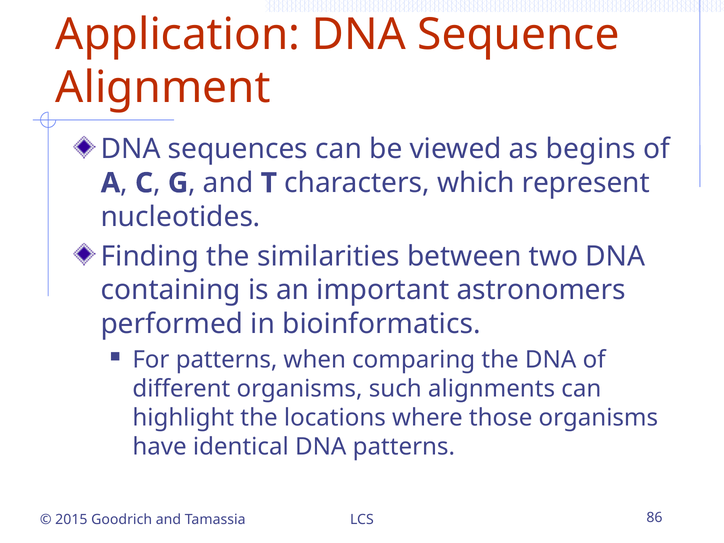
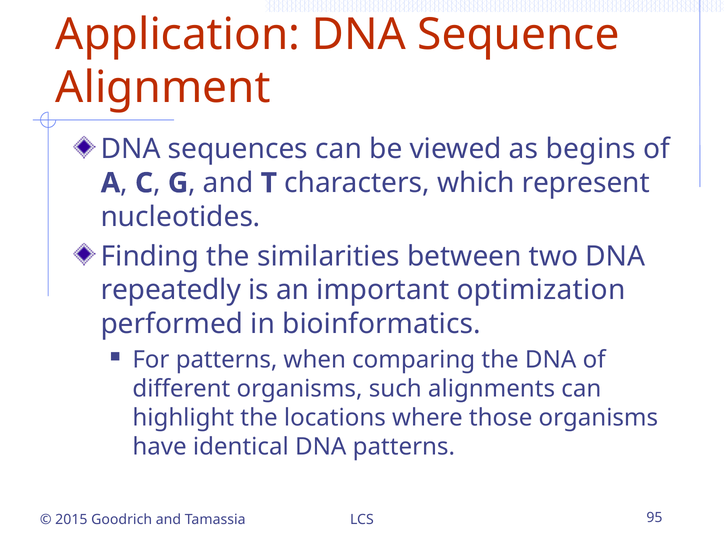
containing: containing -> repeatedly
astronomers: astronomers -> optimization
86: 86 -> 95
